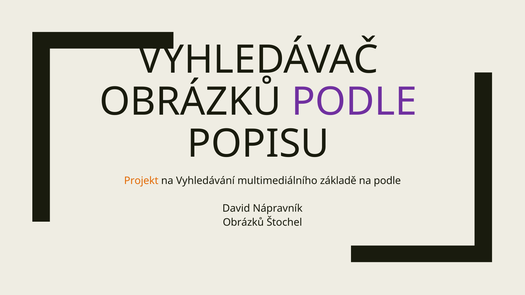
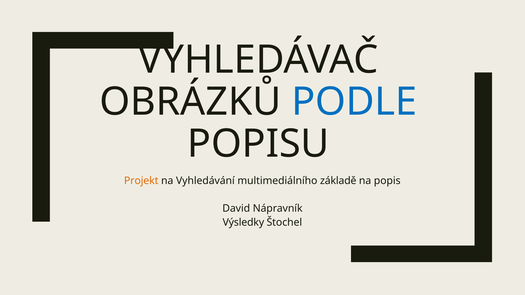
PODLE at (354, 102) colour: purple -> blue
na podle: podle -> popis
Obrázků at (243, 223): Obrázků -> Výsledky
